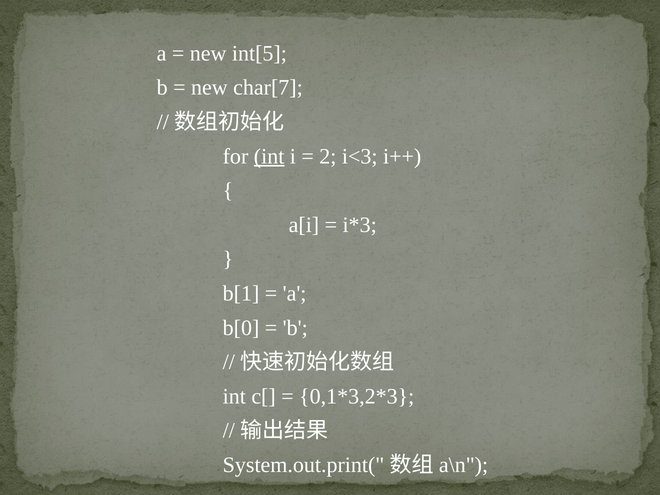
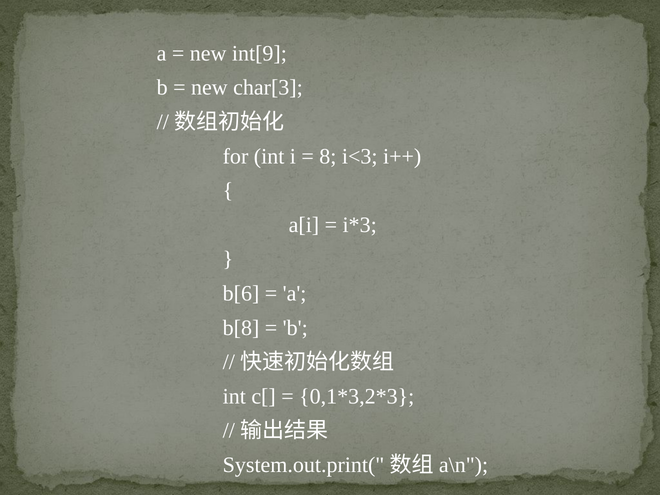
int[5: int[5 -> int[9
char[7: char[7 -> char[3
int at (269, 156) underline: present -> none
2: 2 -> 8
b[1: b[1 -> b[6
b[0: b[0 -> b[8
